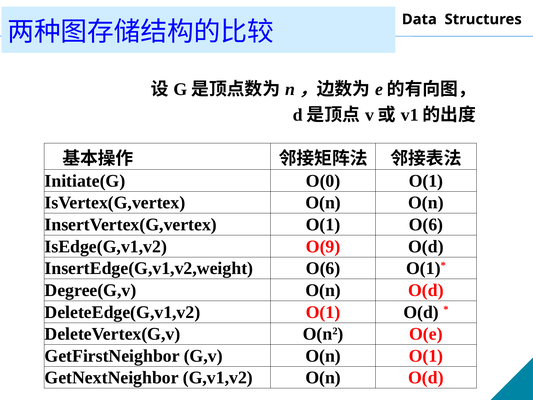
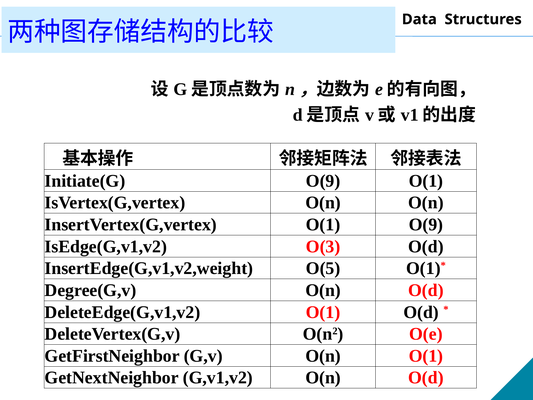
Initiate(G O(0: O(0 -> O(9
O(1 O(6: O(6 -> O(9
O(9: O(9 -> O(3
InsertEdge(G,v1,v2,weight O(6: O(6 -> O(5
